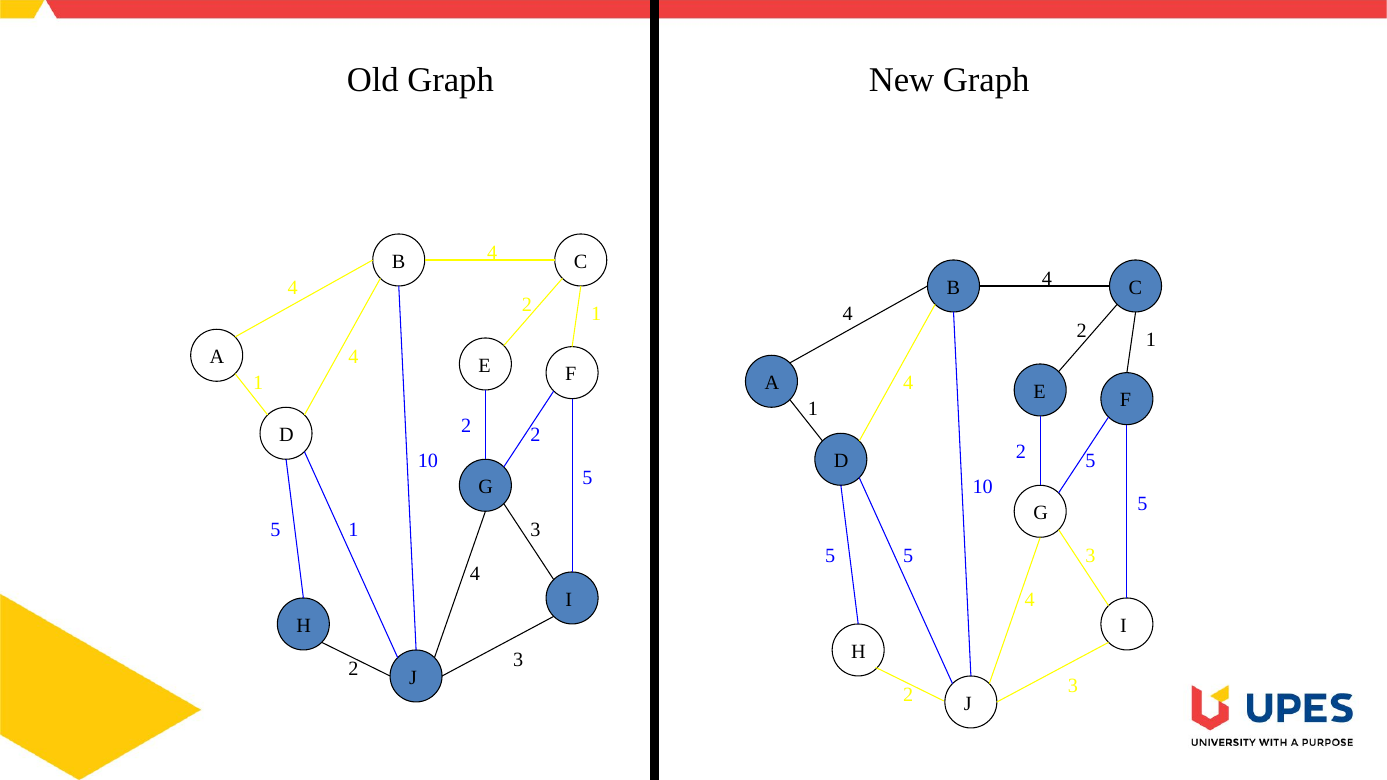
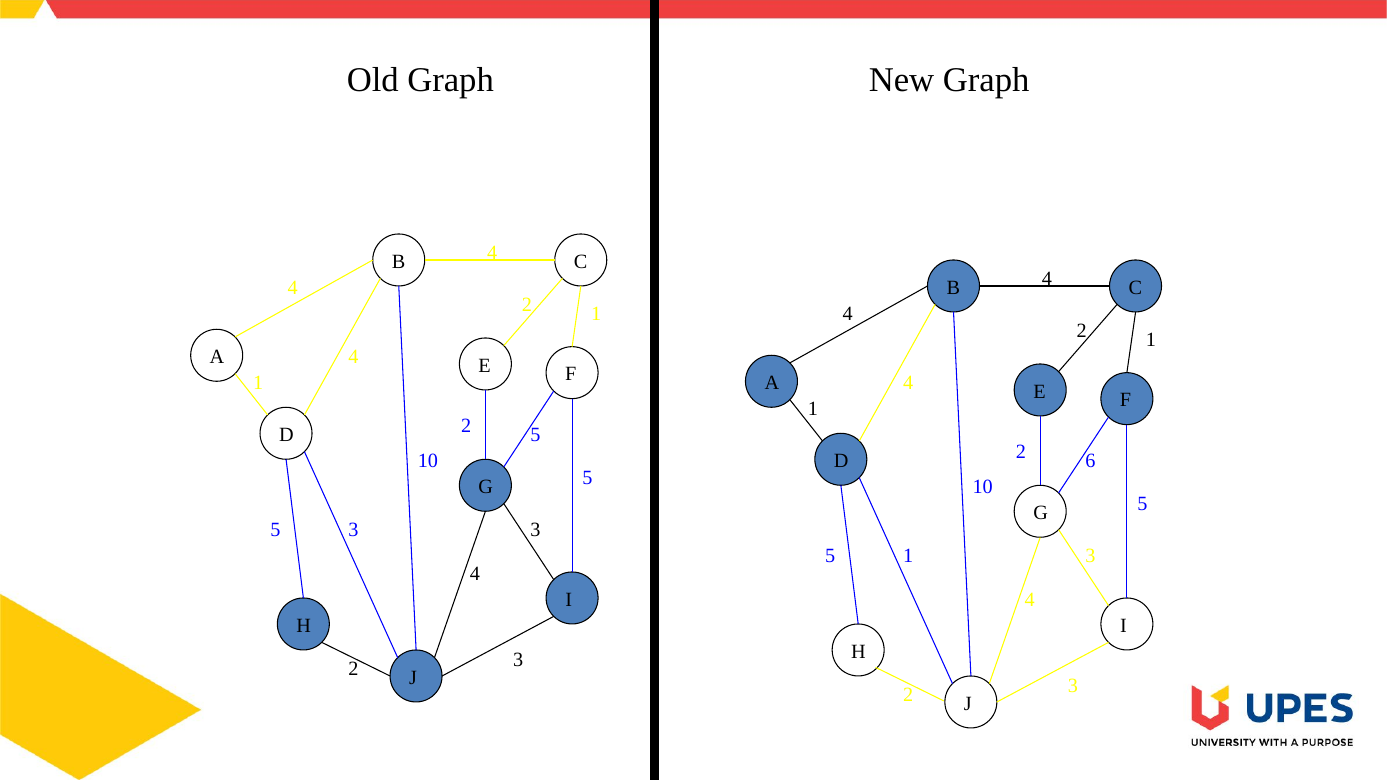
2 at (536, 435): 2 -> 5
5 at (1090, 461): 5 -> 6
1 at (353, 530): 1 -> 3
5 5: 5 -> 1
